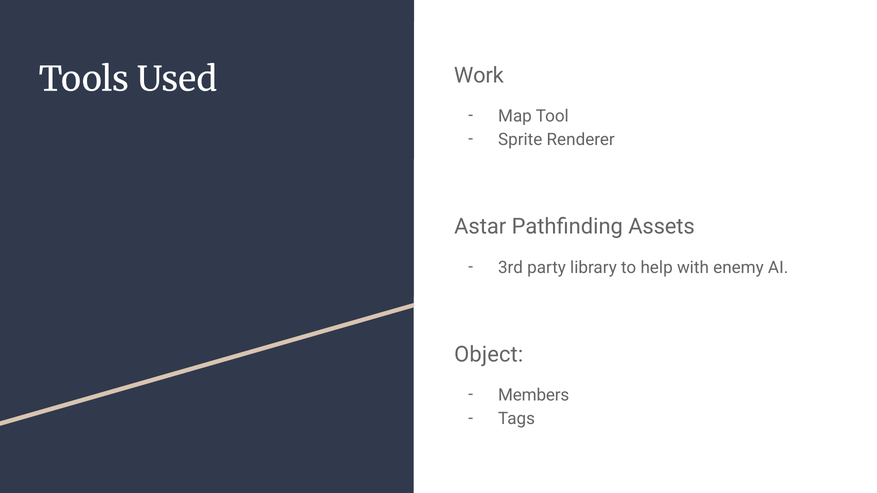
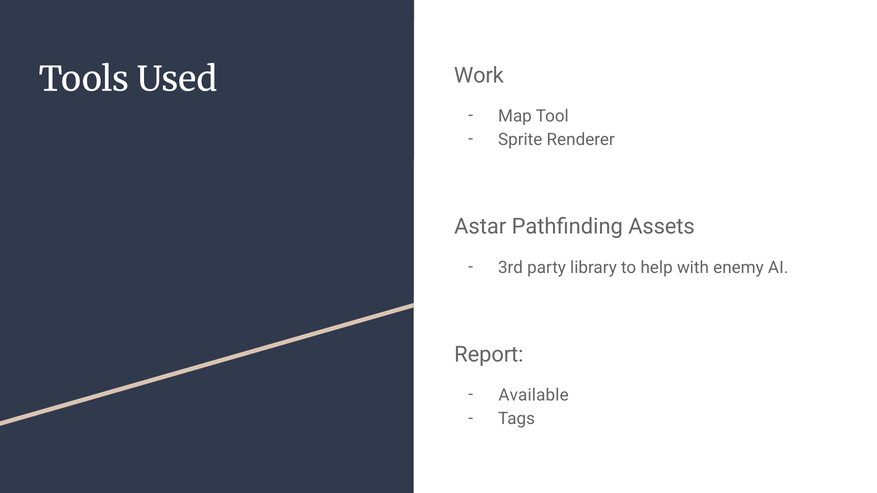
Object: Object -> Report
Members: Members -> Available
